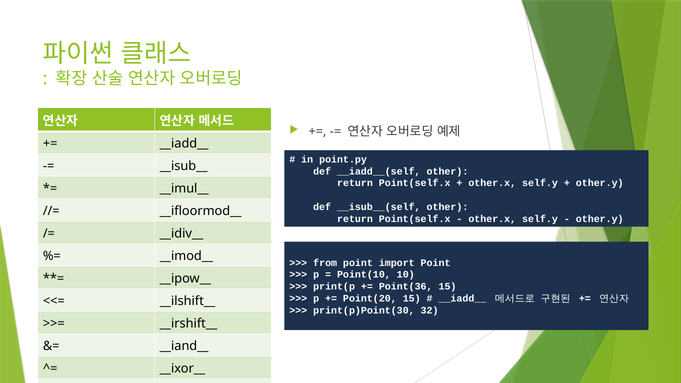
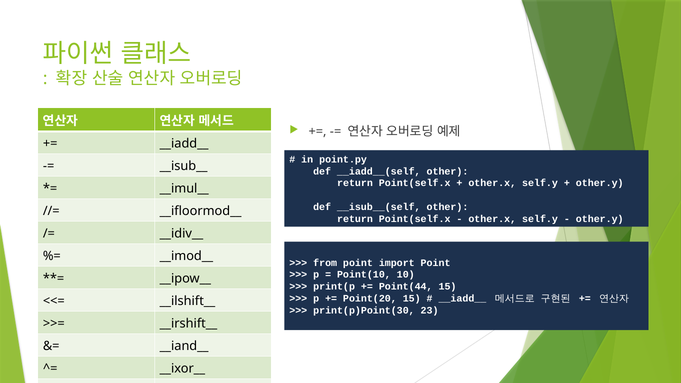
Point(36: Point(36 -> Point(44
32: 32 -> 23
